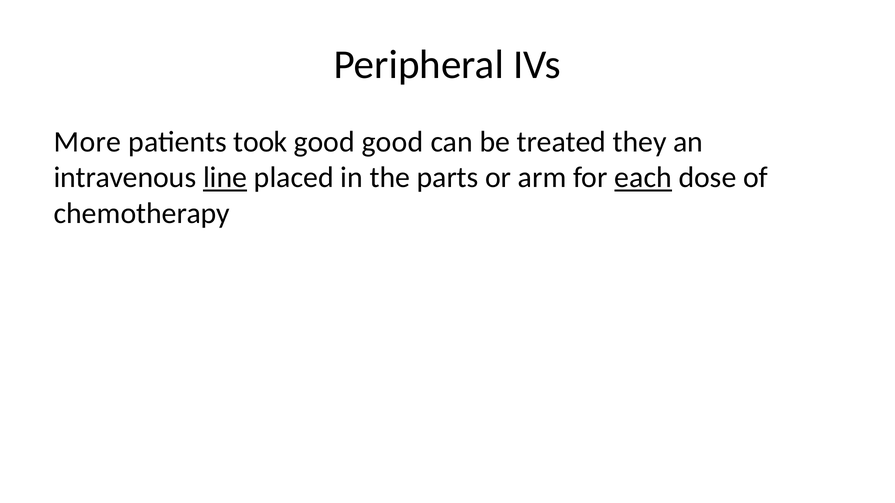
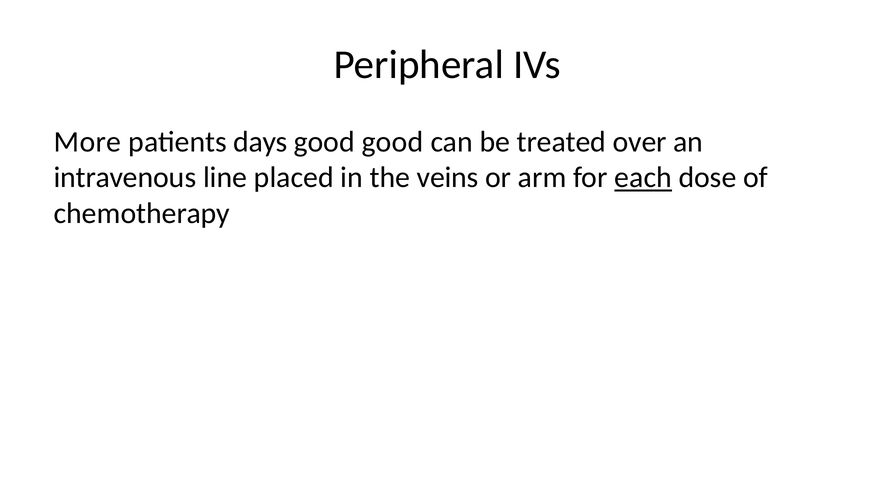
took: took -> days
they: they -> over
line underline: present -> none
parts: parts -> veins
